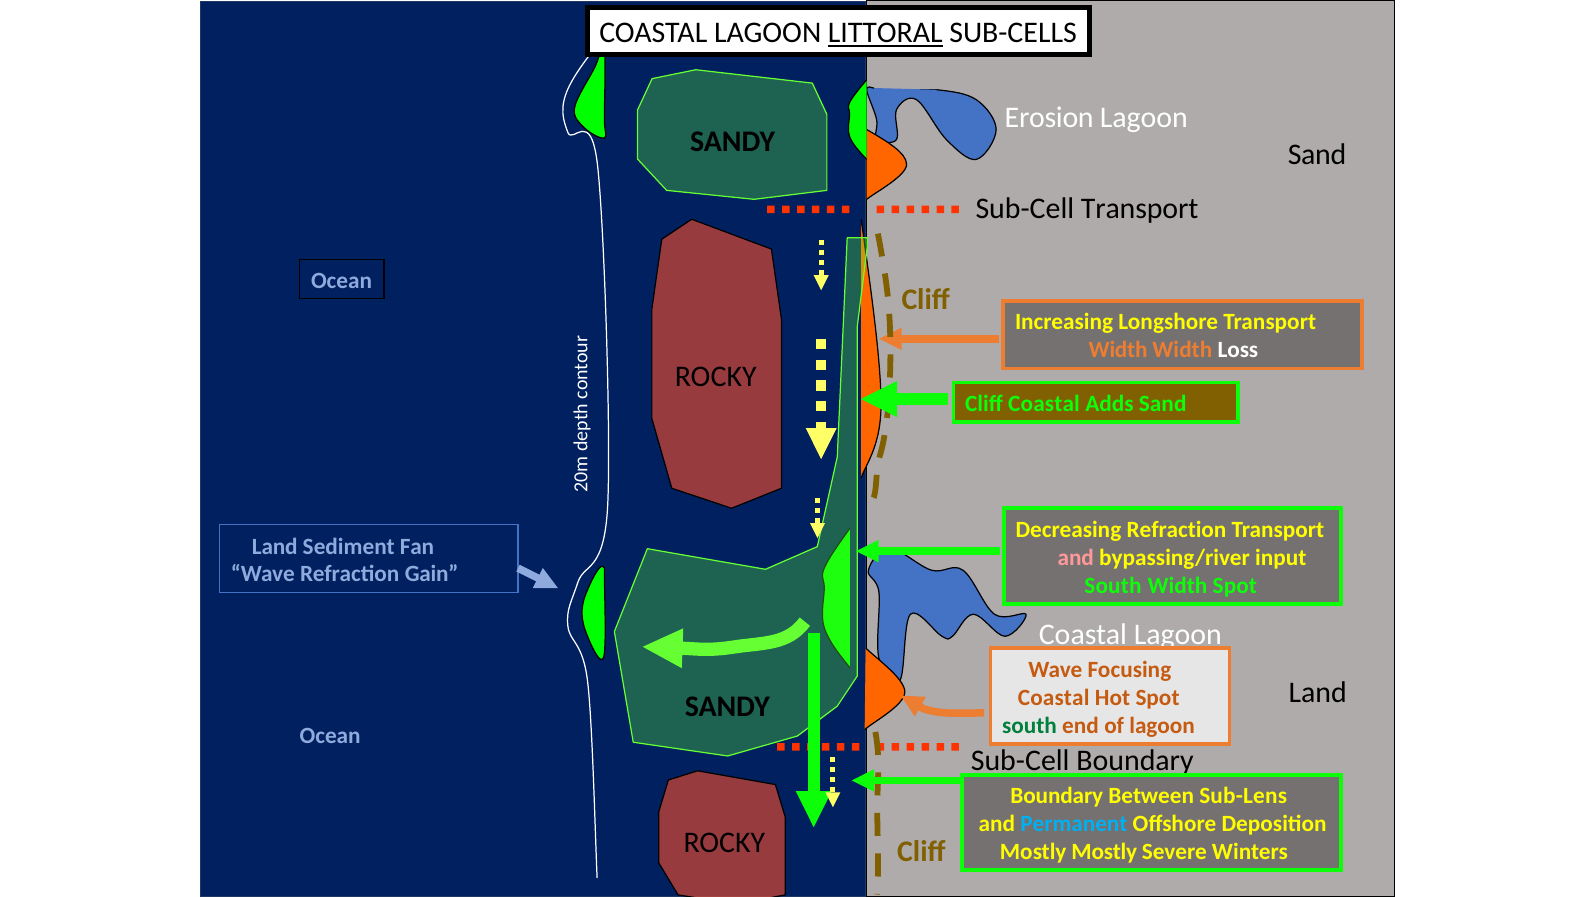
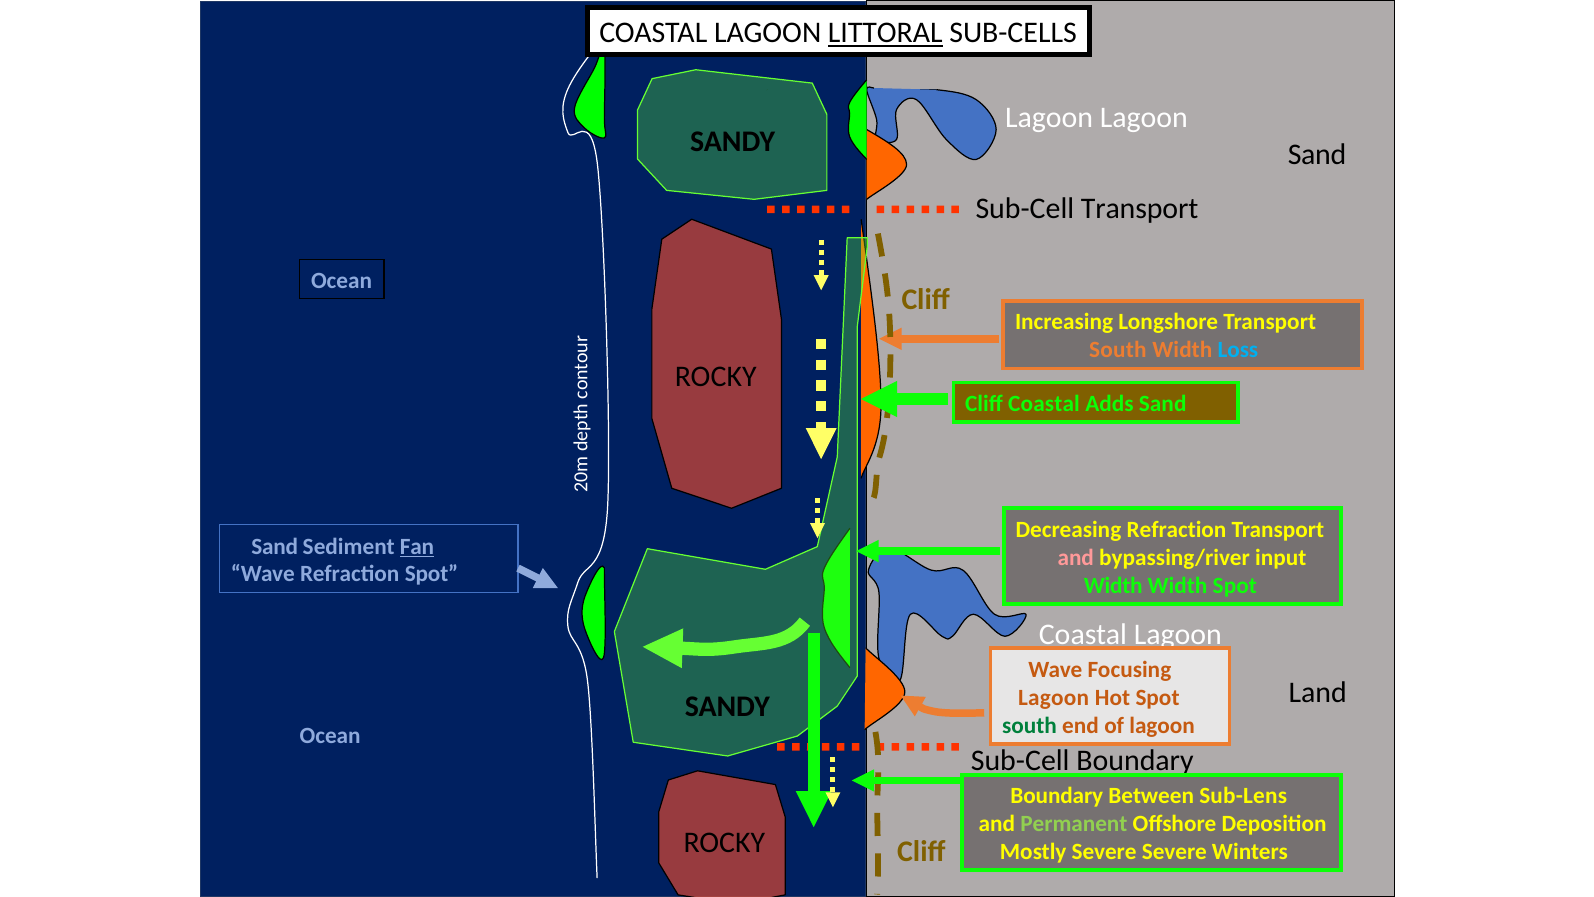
Erosion at (1049, 117): Erosion -> Lagoon
Width at (1118, 350): Width -> South
Loss colour: white -> light blue
Land at (275, 546): Land -> Sand
Fan underline: none -> present
Refraction Gain: Gain -> Spot
South at (1113, 585): South -> Width
Coastal at (1054, 697): Coastal -> Lagoon
Permanent colour: light blue -> light green
Mostly Mostly: Mostly -> Severe
